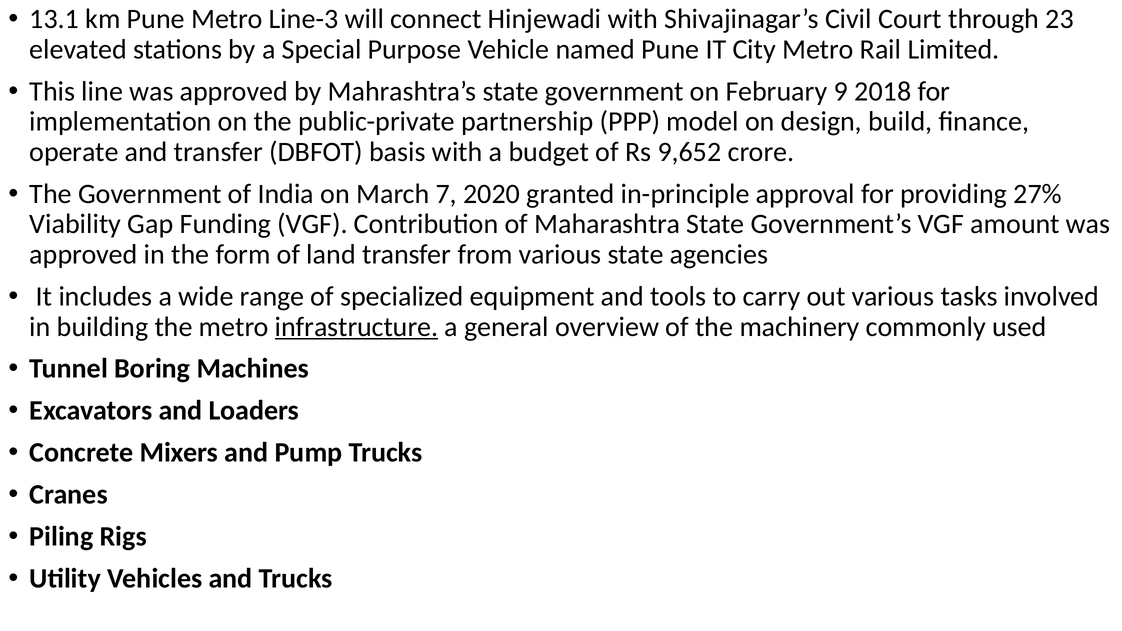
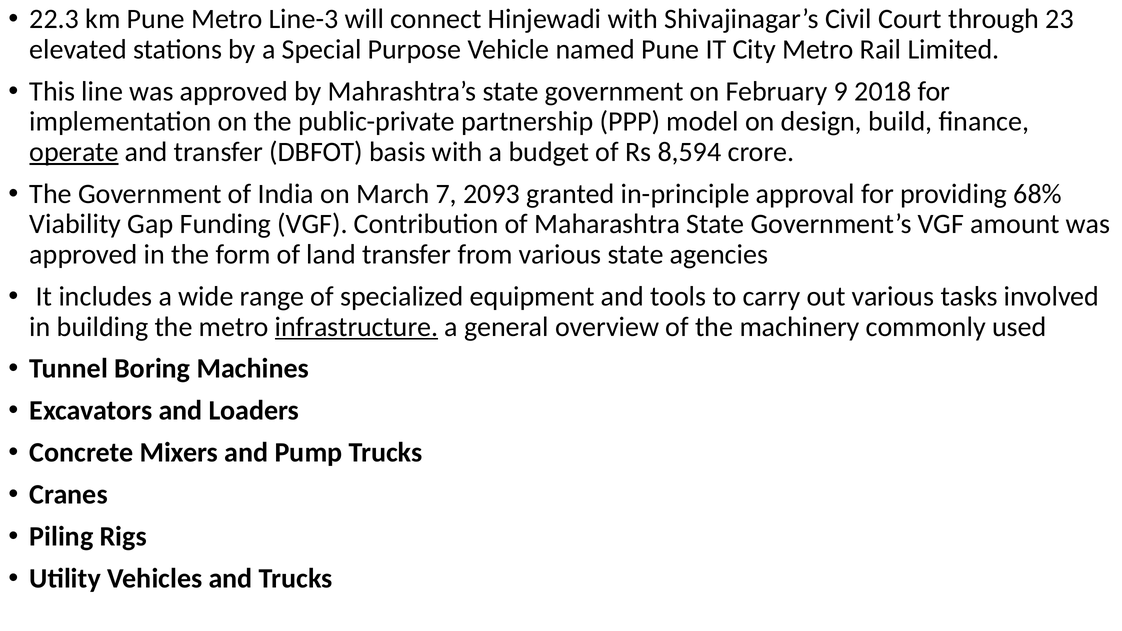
13.1: 13.1 -> 22.3
operate underline: none -> present
9,652: 9,652 -> 8,594
2020: 2020 -> 2093
27%: 27% -> 68%
